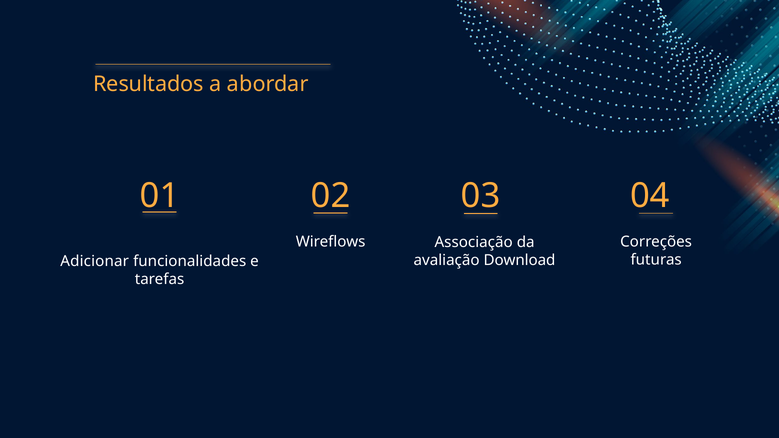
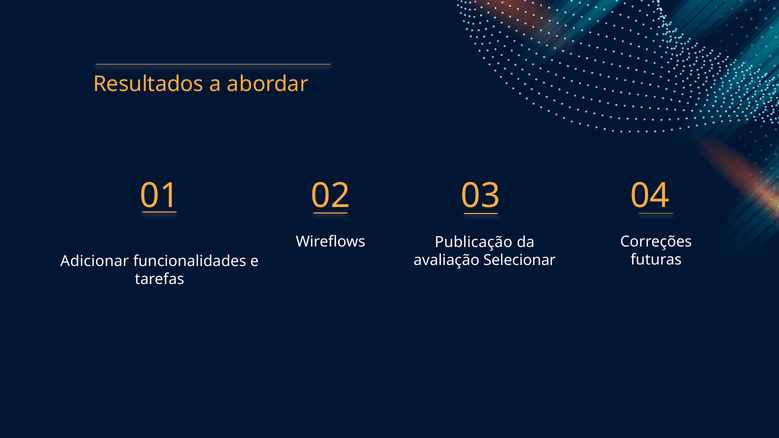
Associação: Associação -> Publicação
Download: Download -> Selecionar
